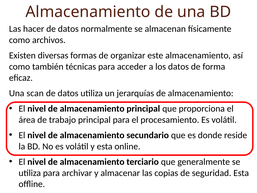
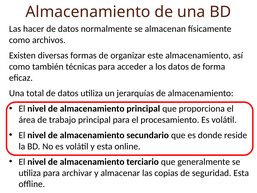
scan: scan -> total
